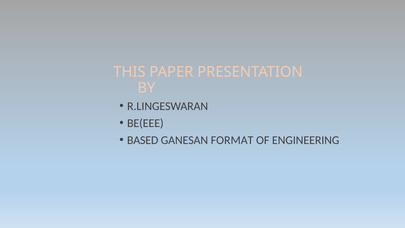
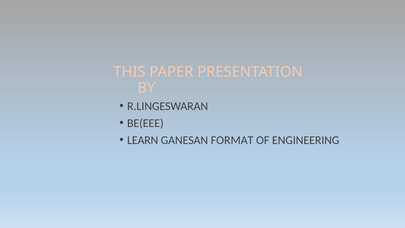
BASED: BASED -> LEARN
